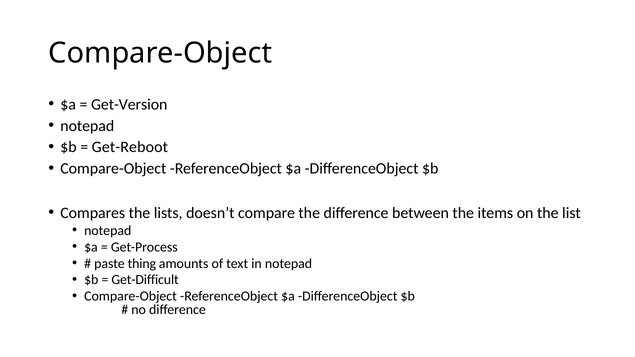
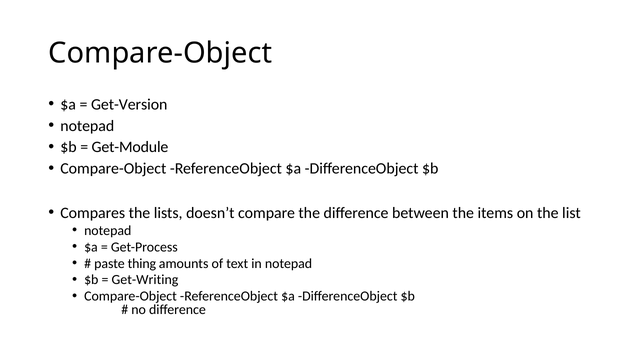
Get-Reboot: Get-Reboot -> Get-Module
Get-Difficult: Get-Difficult -> Get-Writing
